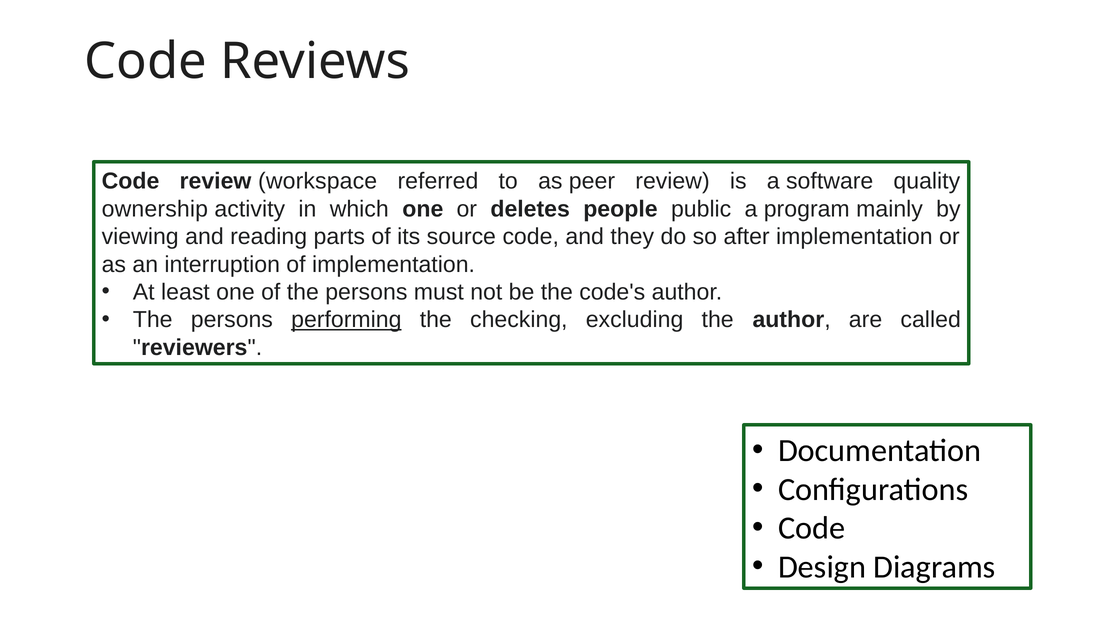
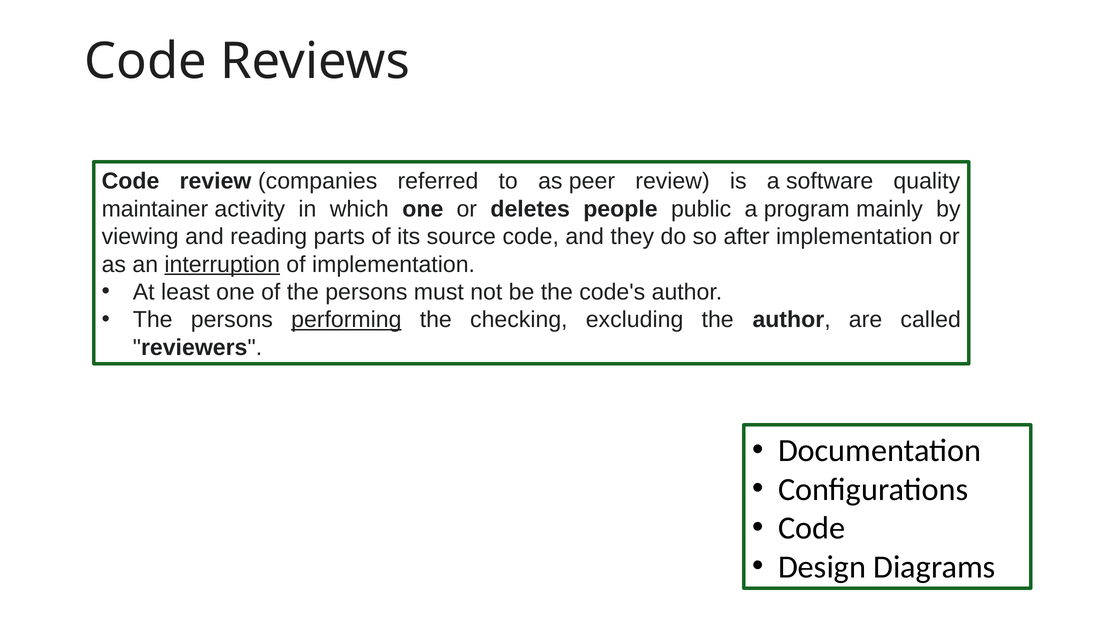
workspace: workspace -> companies
ownership: ownership -> maintainer
interruption underline: none -> present
